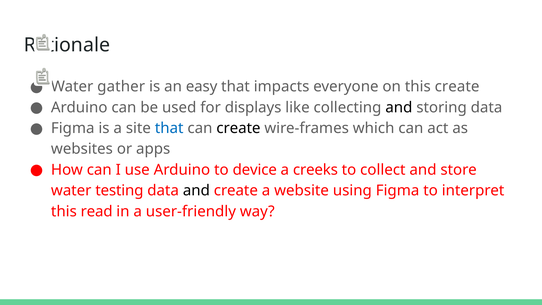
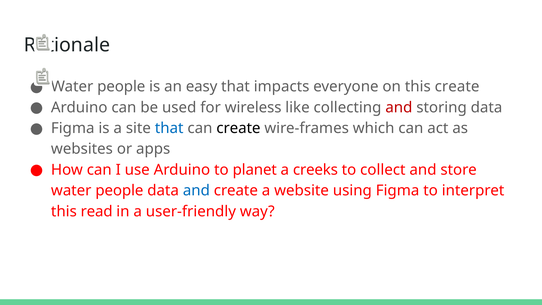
gather at (121, 87): gather -> people
displays: displays -> wireless
and at (399, 107) colour: black -> red
device: device -> planet
testing at (119, 191): testing -> people
and at (196, 191) colour: black -> blue
